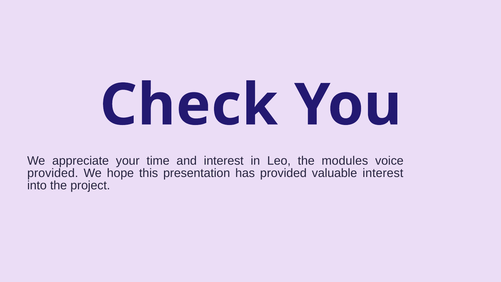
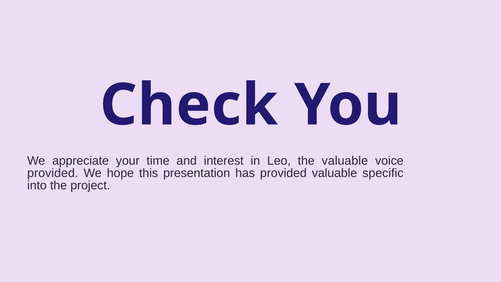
the modules: modules -> valuable
valuable interest: interest -> specific
